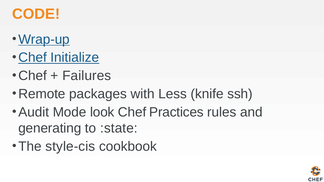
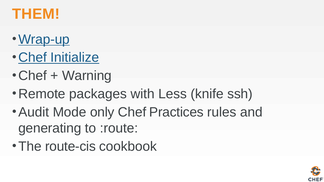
CODE: CODE -> THEM
Failures: Failures -> Warning
look: look -> only
:state: :state -> :route
style-cis: style-cis -> route-cis
